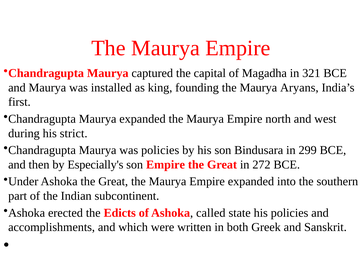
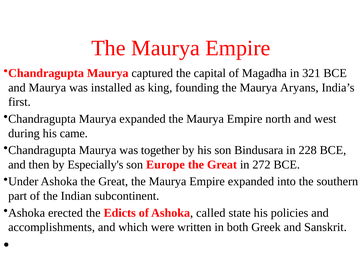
strict: strict -> came
was policies: policies -> together
299: 299 -> 228
son Empire: Empire -> Europe
